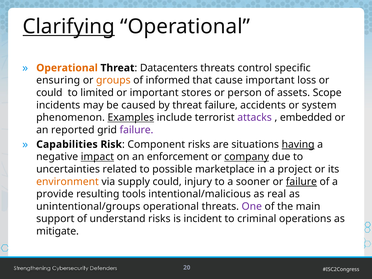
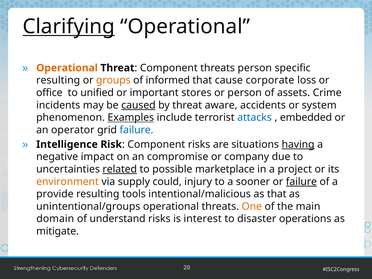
Datacenters at (169, 68): Datacenters -> Component
threats control: control -> person
ensuring at (58, 80): ensuring -> resulting
cause important: important -> corporate
could at (49, 93): could -> office
limited: limited -> unified
Scope: Scope -> Crime
caused underline: none -> present
threat failure: failure -> aware
attacks colour: purple -> blue
reported: reported -> operator
failure at (136, 130) colour: purple -> blue
Capabilities: Capabilities -> Intelligence
impact underline: present -> none
enforcement: enforcement -> compromise
company underline: present -> none
related underline: none -> present
as real: real -> that
One colour: purple -> orange
support: support -> domain
incident: incident -> interest
criminal: criminal -> disaster
